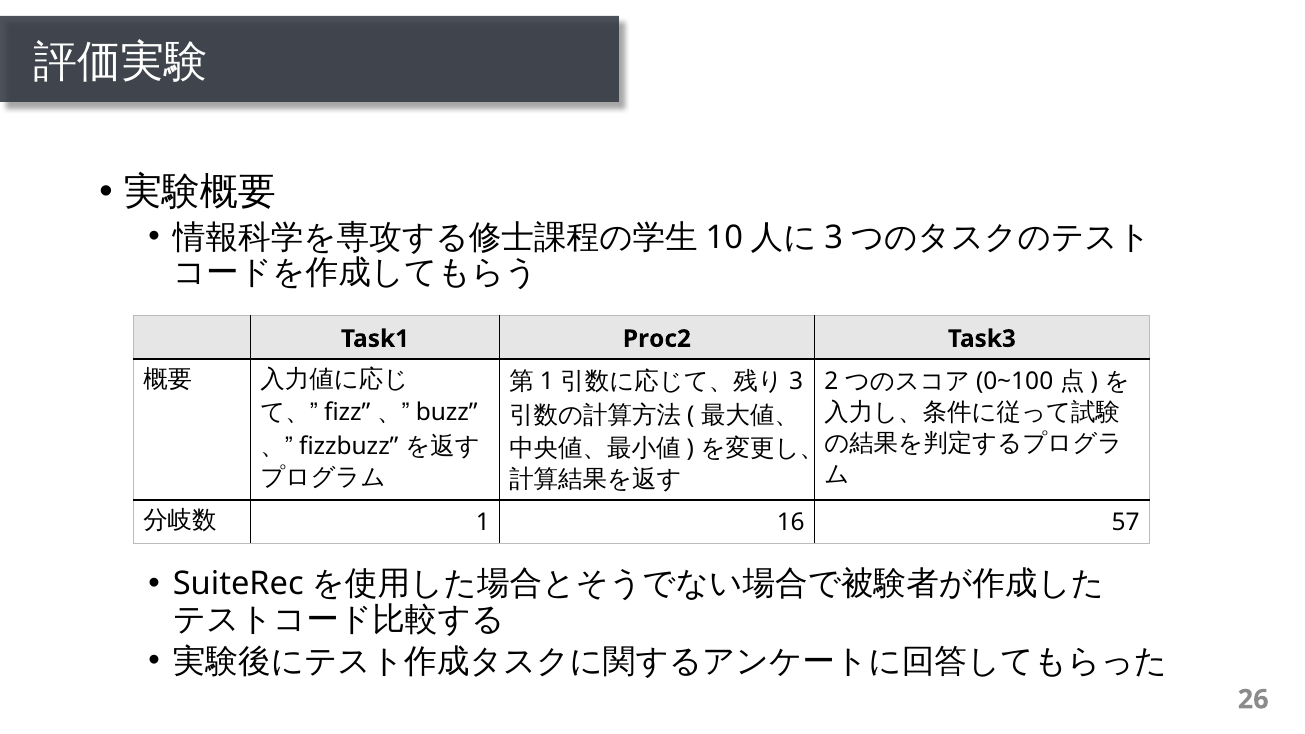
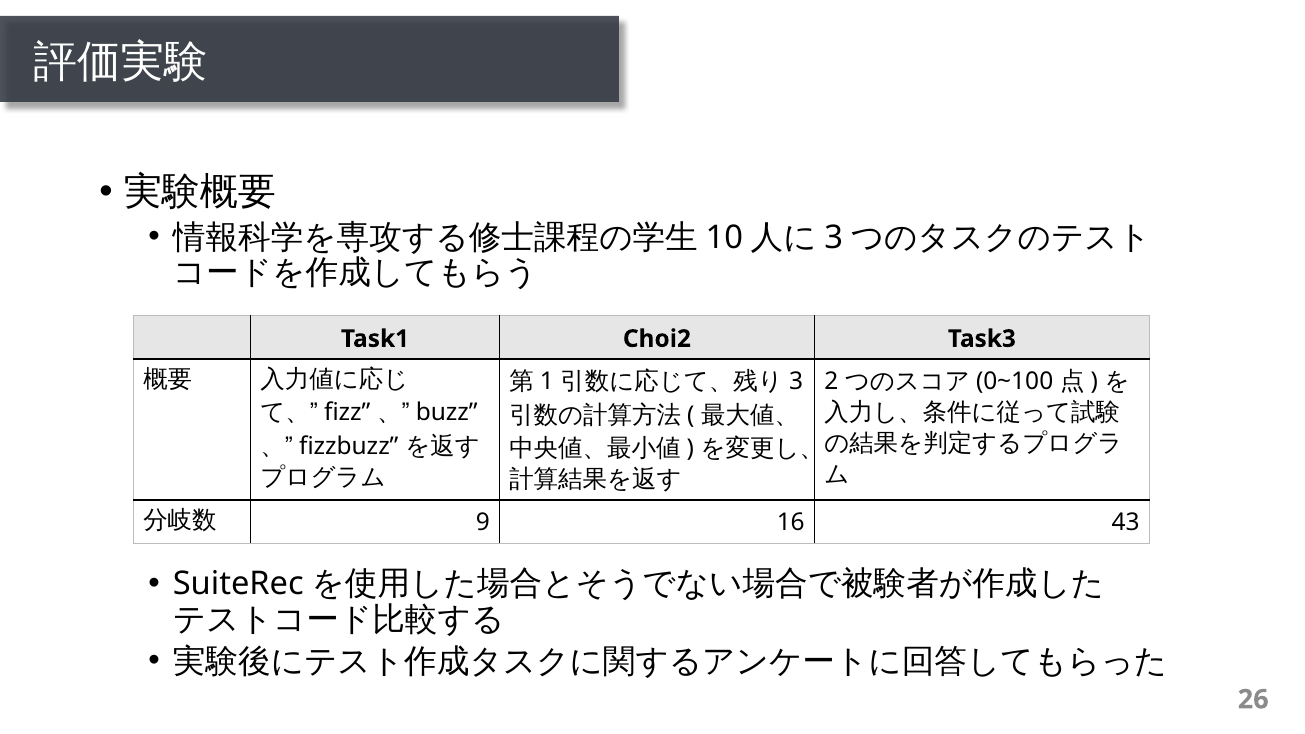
Proc2: Proc2 -> Choi2
1 at (483, 523): 1 -> 9
57: 57 -> 43
